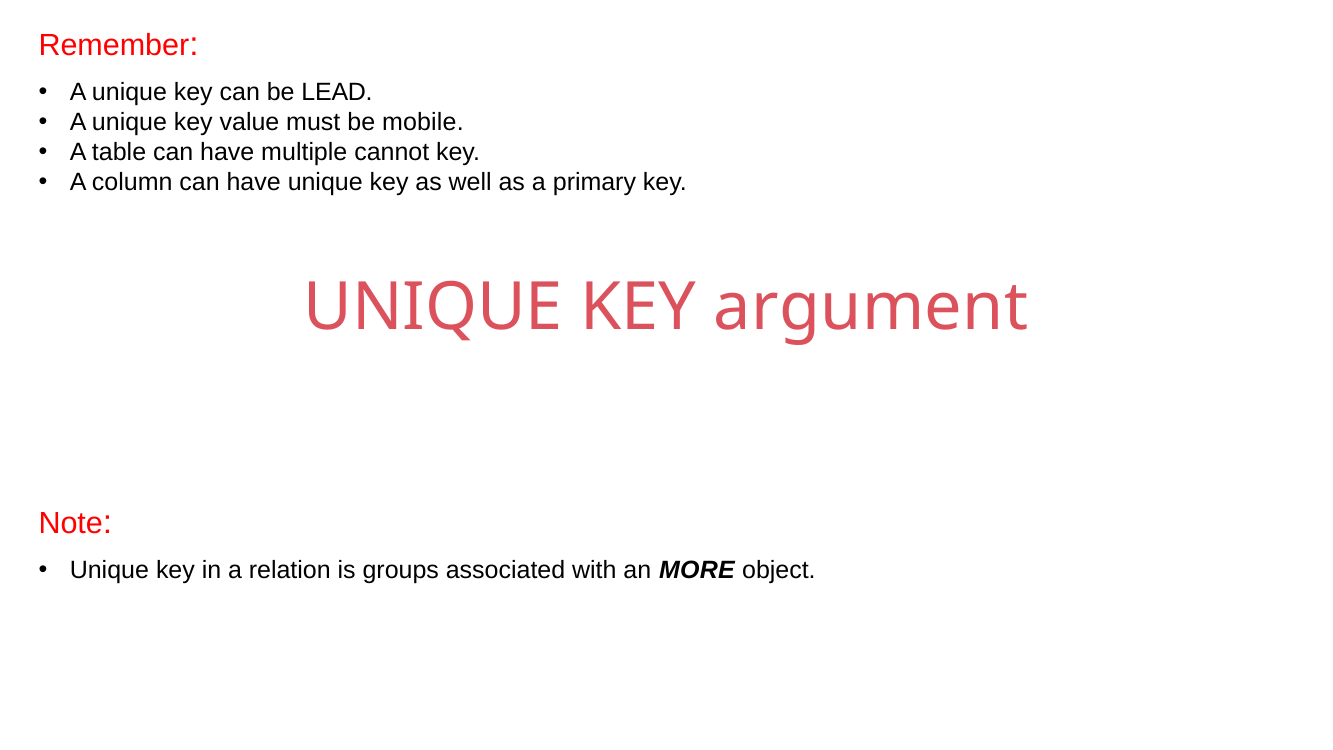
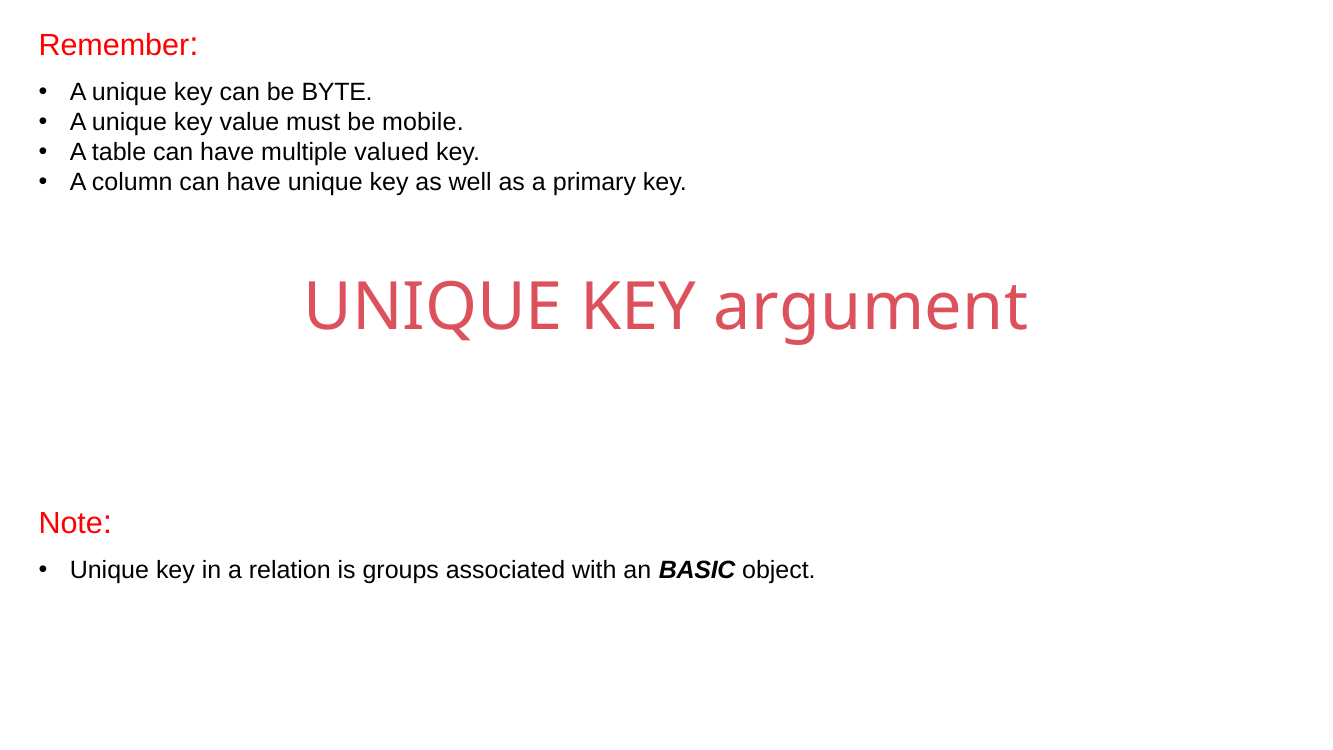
LEAD: LEAD -> BYTE
cannot: cannot -> valued
MORE: MORE -> BASIC
